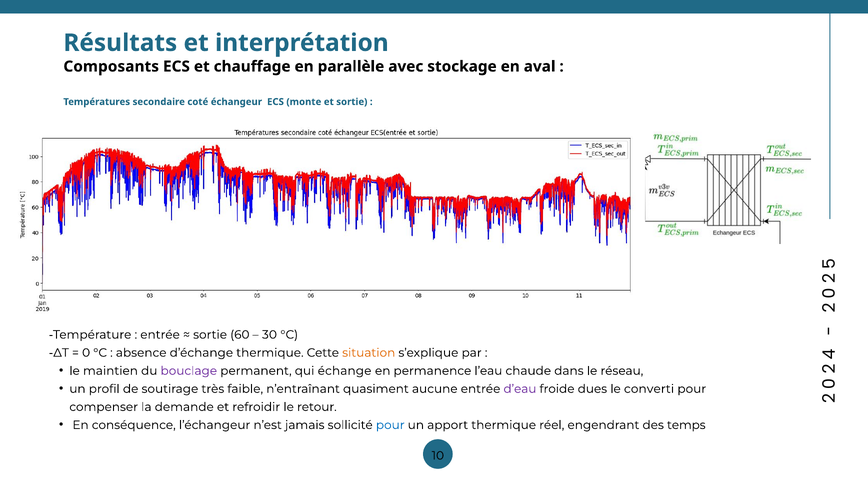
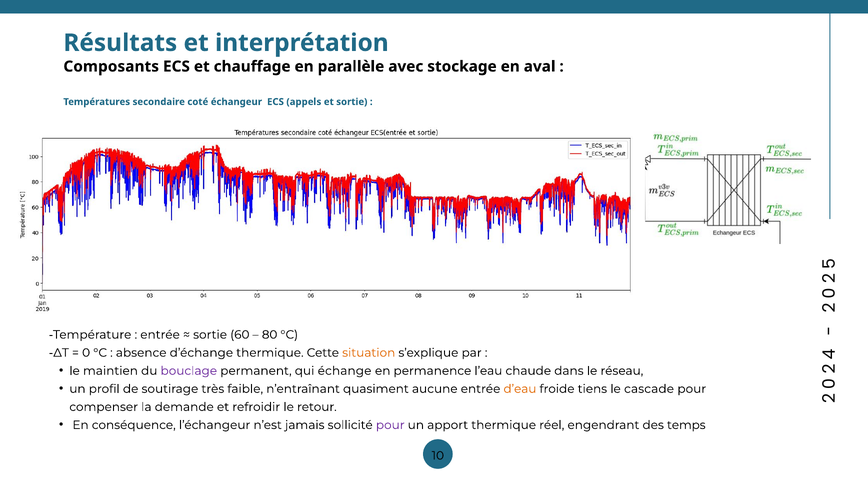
monte: monte -> appels
30: 30 -> 80
d’eau colour: purple -> orange
dues: dues -> tiens
converti: converti -> cascade
pour at (390, 425) colour: blue -> purple
